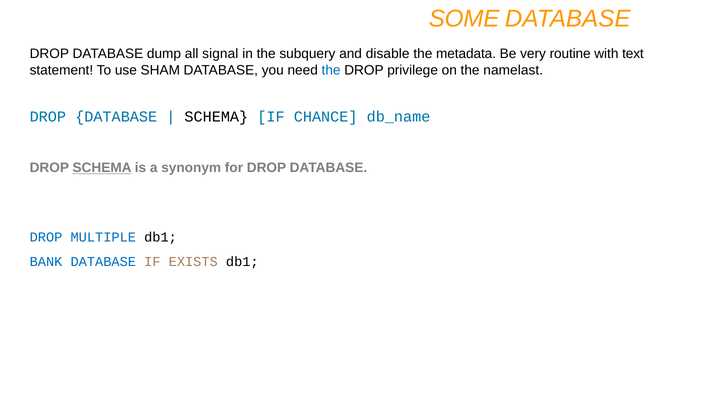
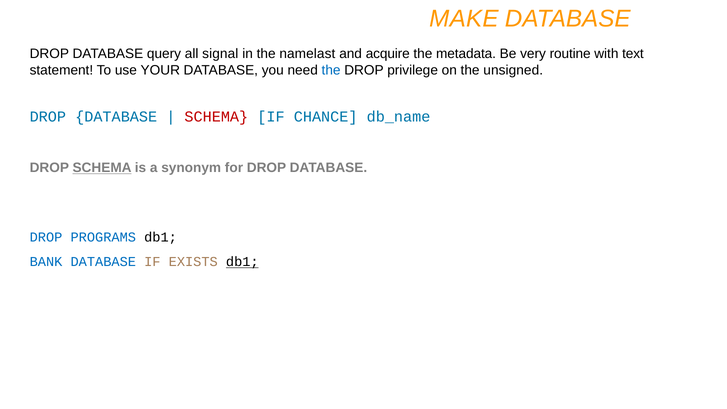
SOME: SOME -> MAKE
dump: dump -> query
subquery: subquery -> namelast
disable: disable -> acquire
SHAM: SHAM -> YOUR
namelast: namelast -> unsigned
SCHEMA at (216, 117) colour: black -> red
MULTIPLE: MULTIPLE -> PROGRAMS
db1 at (242, 262) underline: none -> present
